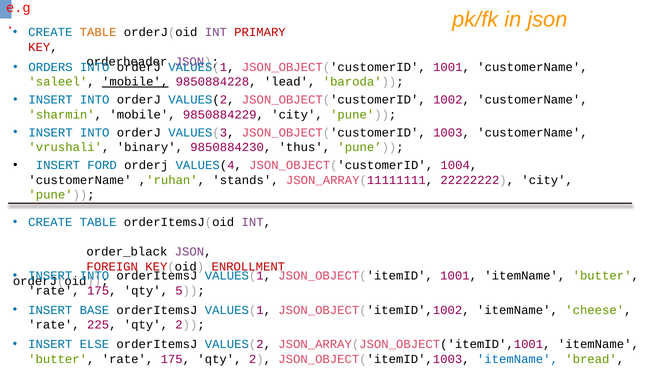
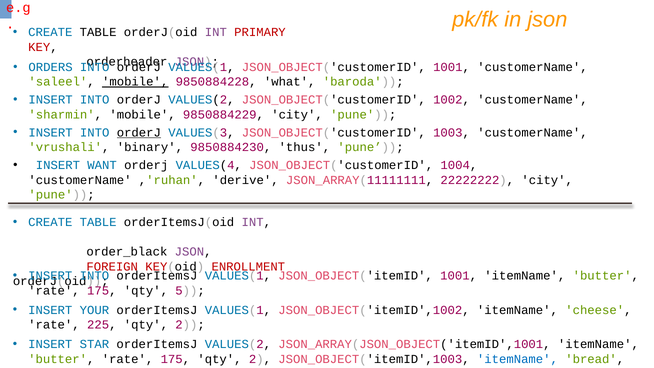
TABLE at (98, 32) colour: orange -> black
lead: lead -> what
orderJ at (139, 132) underline: none -> present
FORD: FORD -> WANT
stands: stands -> derive
BASE: BASE -> YOUR
ELSE: ELSE -> STAR
